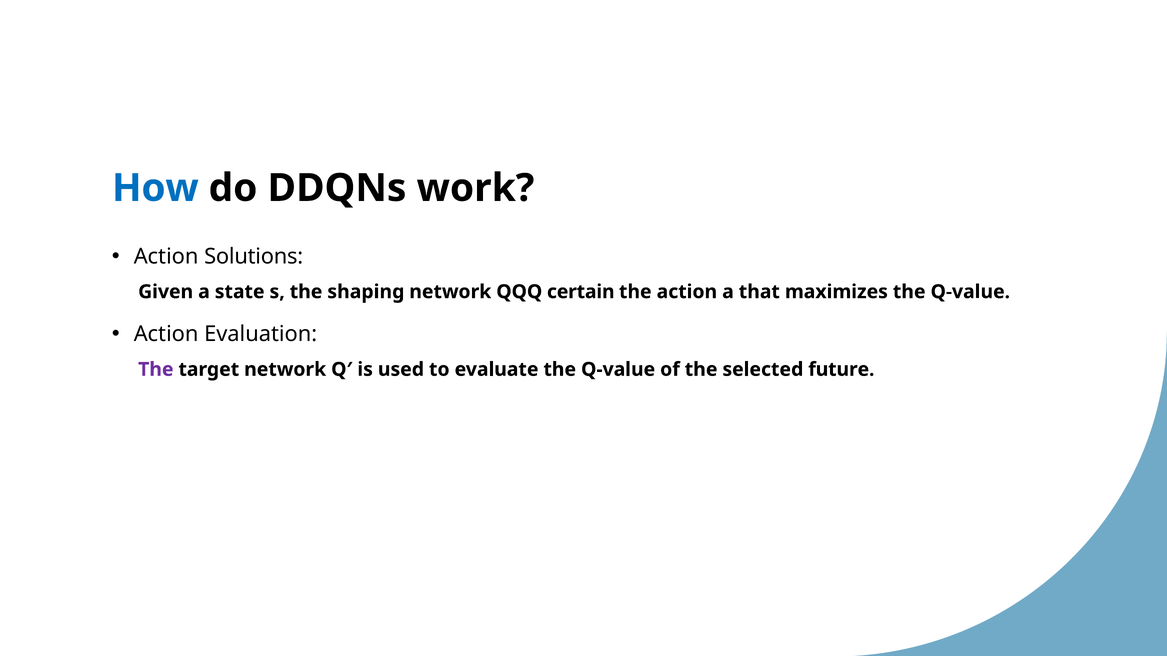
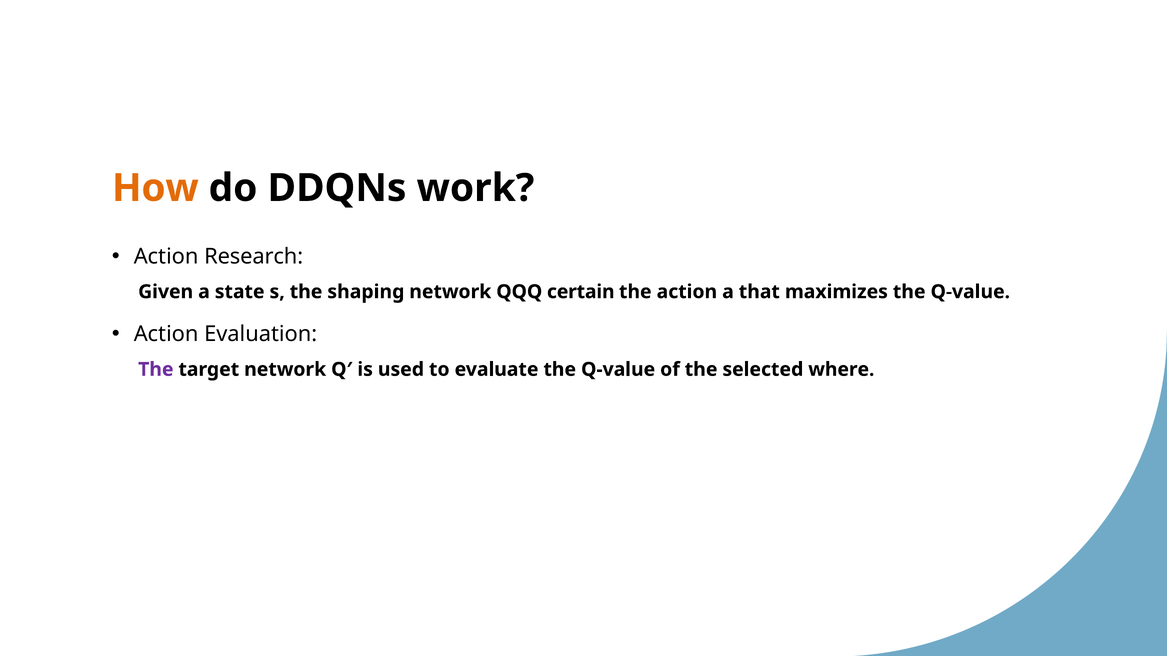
How colour: blue -> orange
Solutions: Solutions -> Research
future: future -> where
